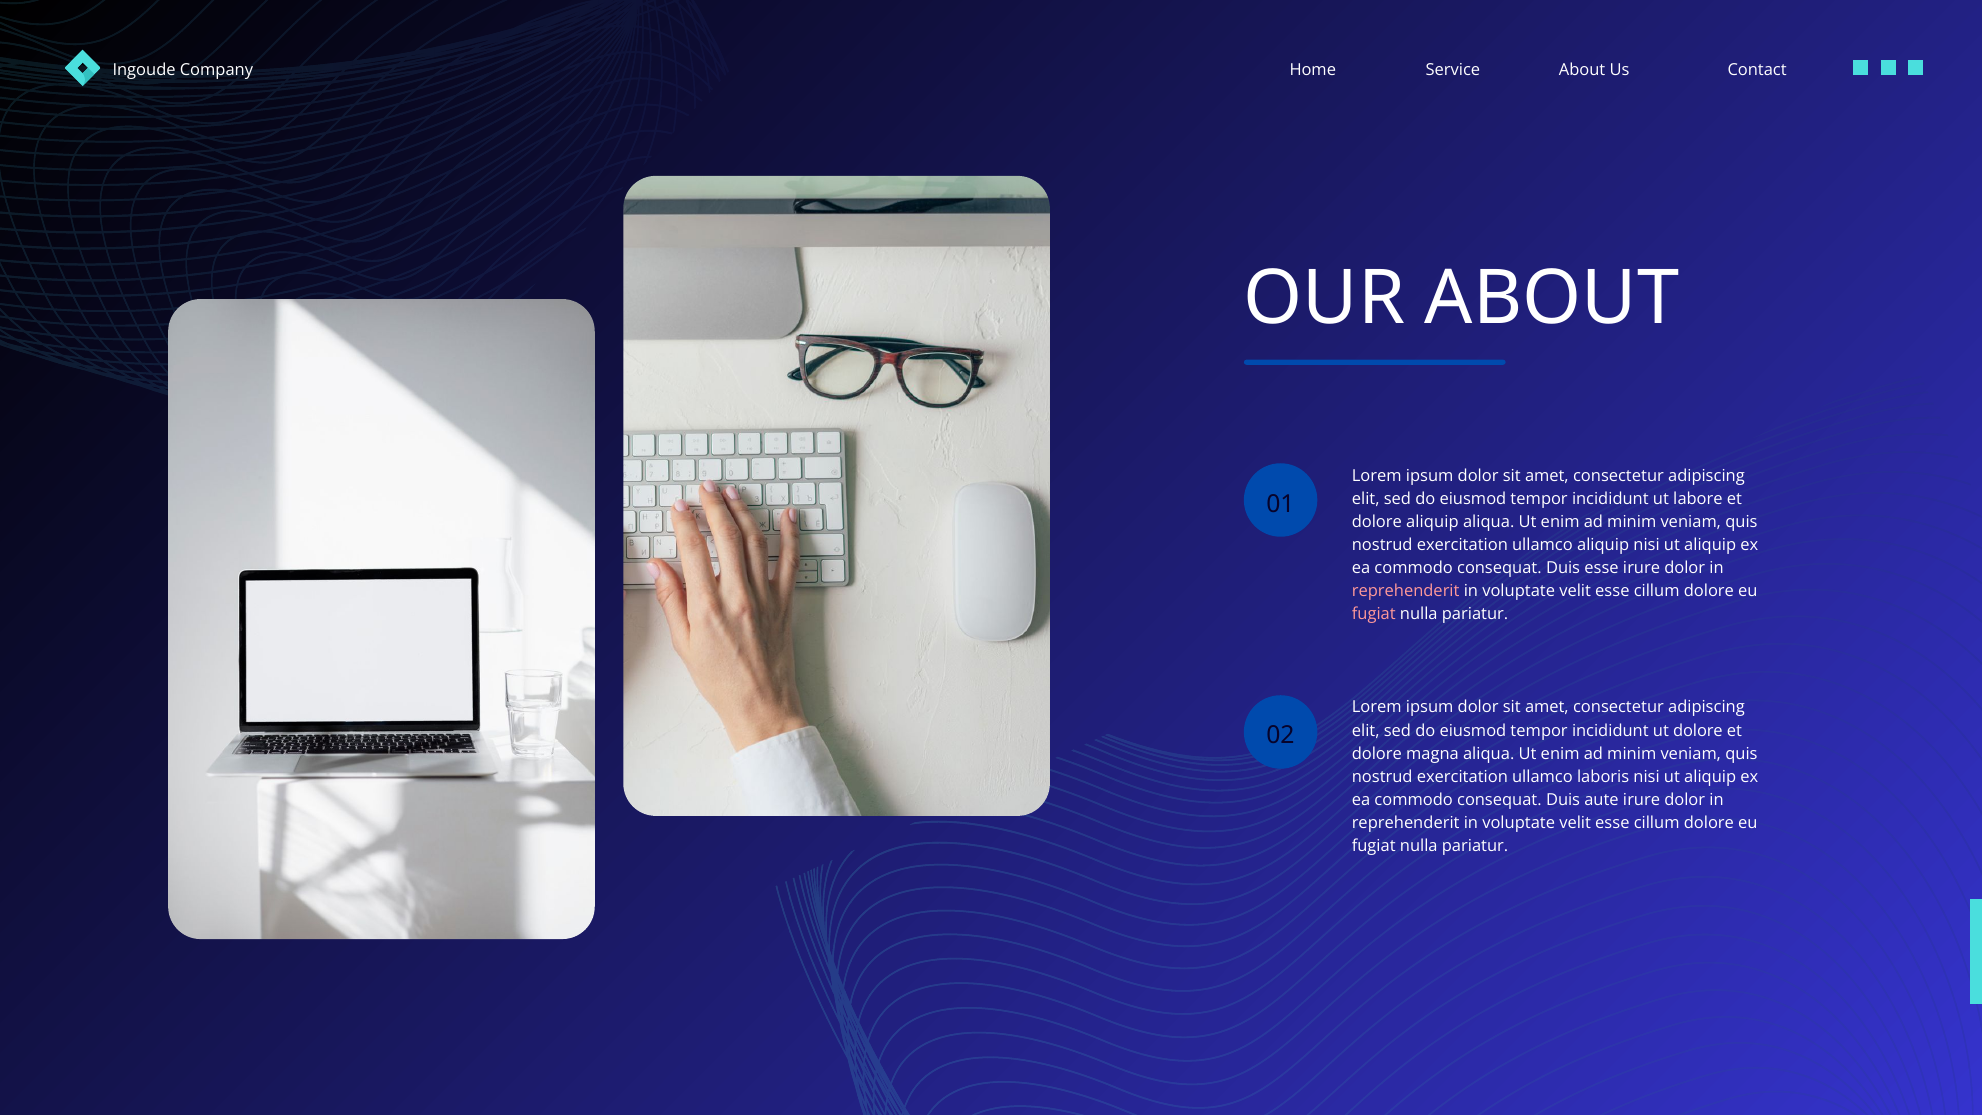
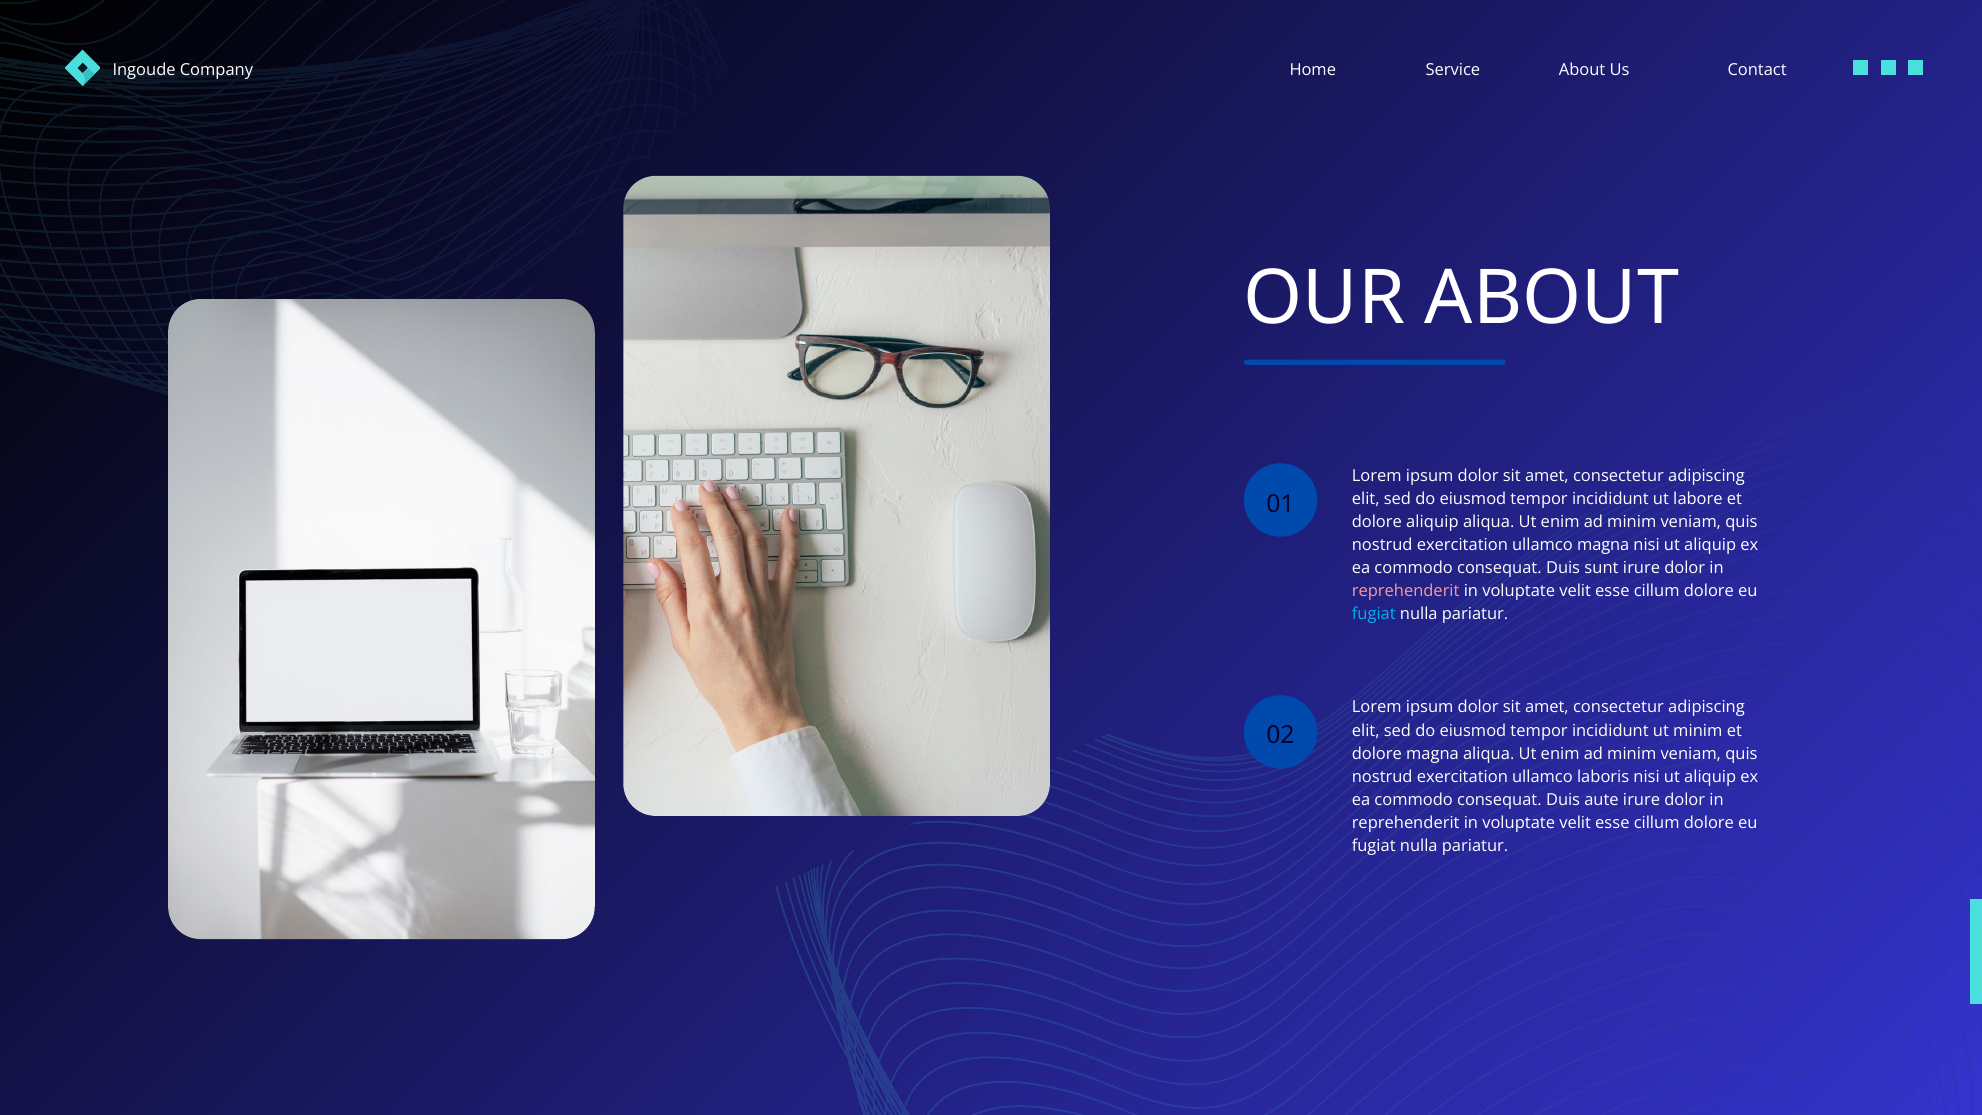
ullamco aliquip: aliquip -> magna
Duis esse: esse -> sunt
fugiat at (1374, 614) colour: pink -> light blue
ut dolore: dolore -> minim
